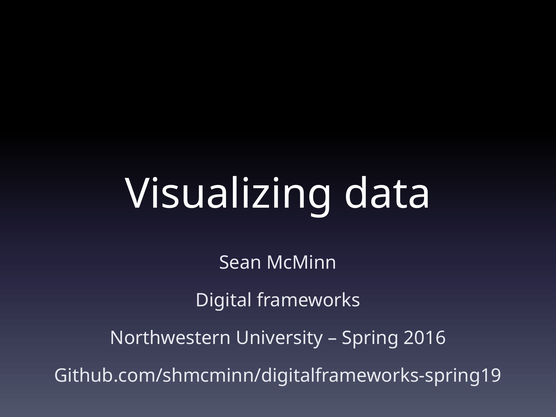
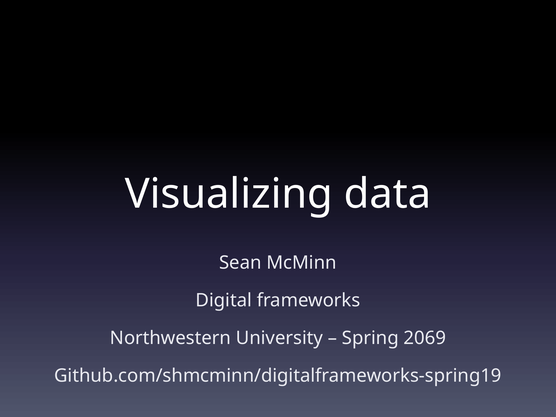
2016: 2016 -> 2069
